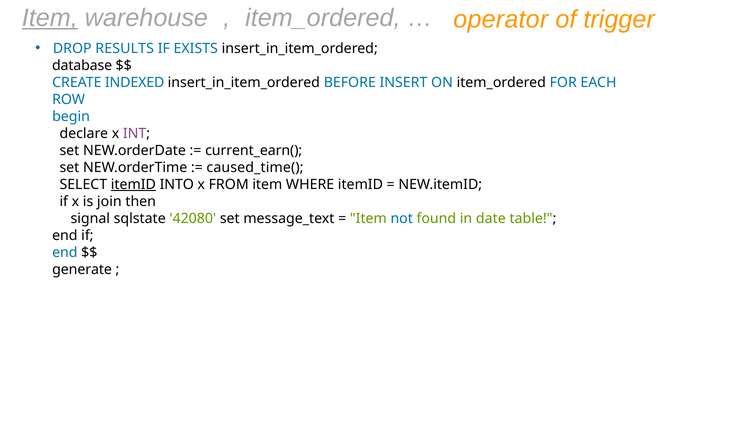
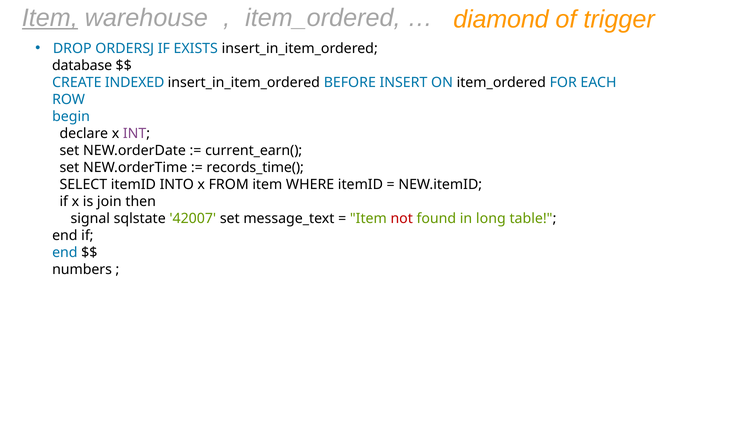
operator: operator -> diamond
RESULTS: RESULTS -> ORDERSJ
caused_time(: caused_time( -> records_time(
itemID at (133, 184) underline: present -> none
42080: 42080 -> 42007
not colour: blue -> red
date: date -> long
generate: generate -> numbers
